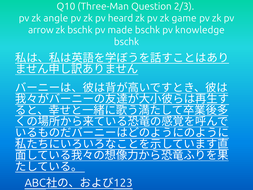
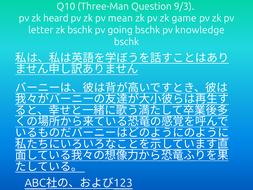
2/3: 2/3 -> 9/3
angle: angle -> heard
heard: heard -> mean
arrow: arrow -> letter
made: made -> going
